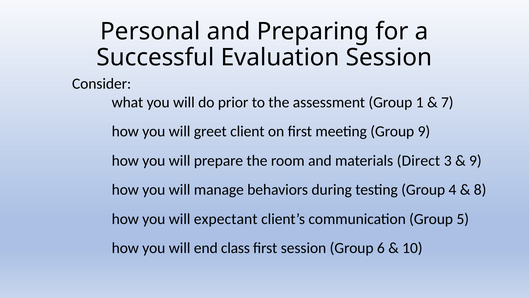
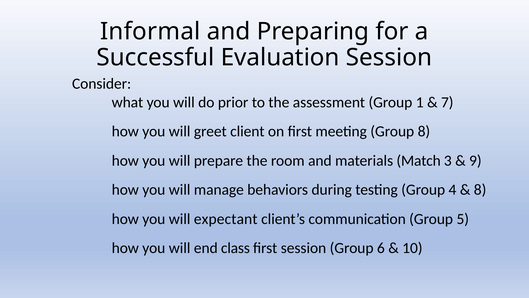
Personal: Personal -> Informal
Group 9: 9 -> 8
Direct: Direct -> Match
